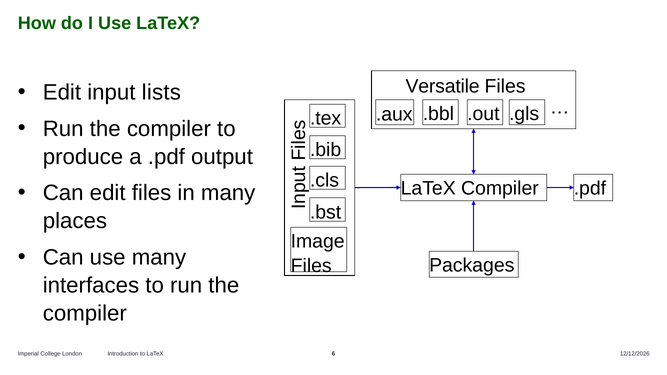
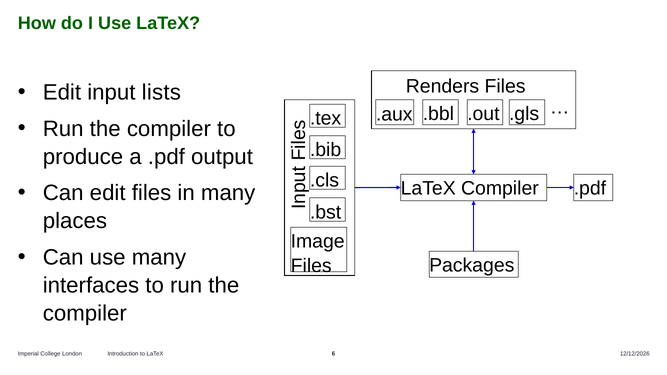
Versatile: Versatile -> Renders
